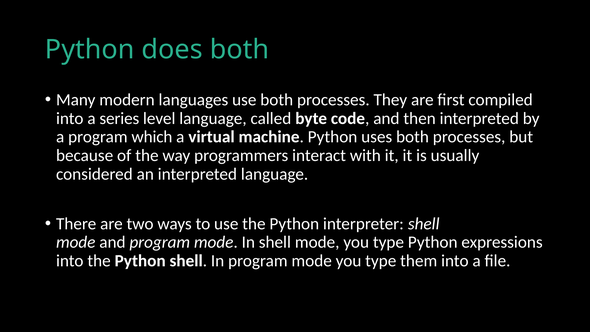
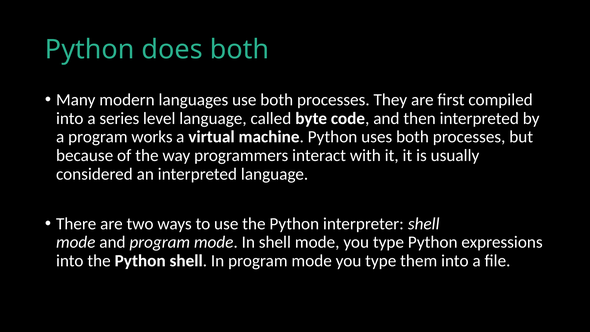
which: which -> works
